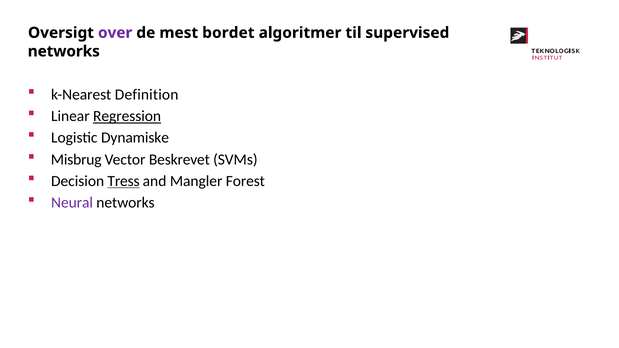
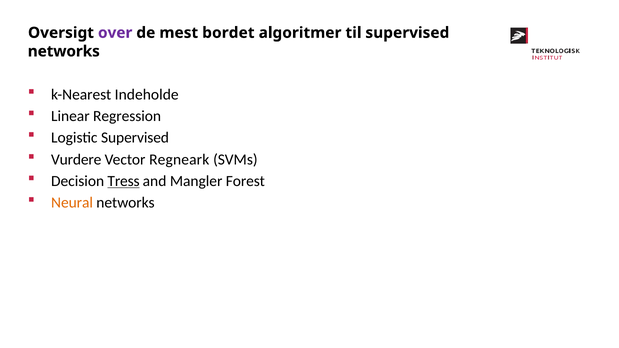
Definition: Definition -> Indeholde
Regression underline: present -> none
Logistic Dynamiske: Dynamiske -> Supervised
Misbrug: Misbrug -> Vurdere
Beskrevet: Beskrevet -> Regneark
Neural colour: purple -> orange
